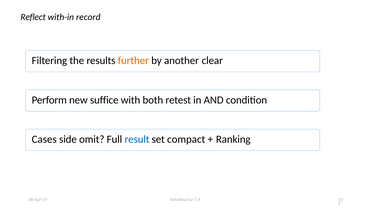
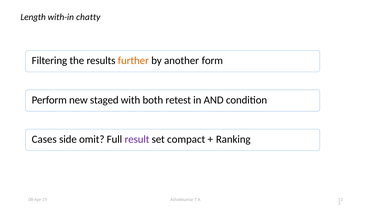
Reflect: Reflect -> Length
record: record -> chatty
clear: clear -> form
suffice: suffice -> staged
result colour: blue -> purple
